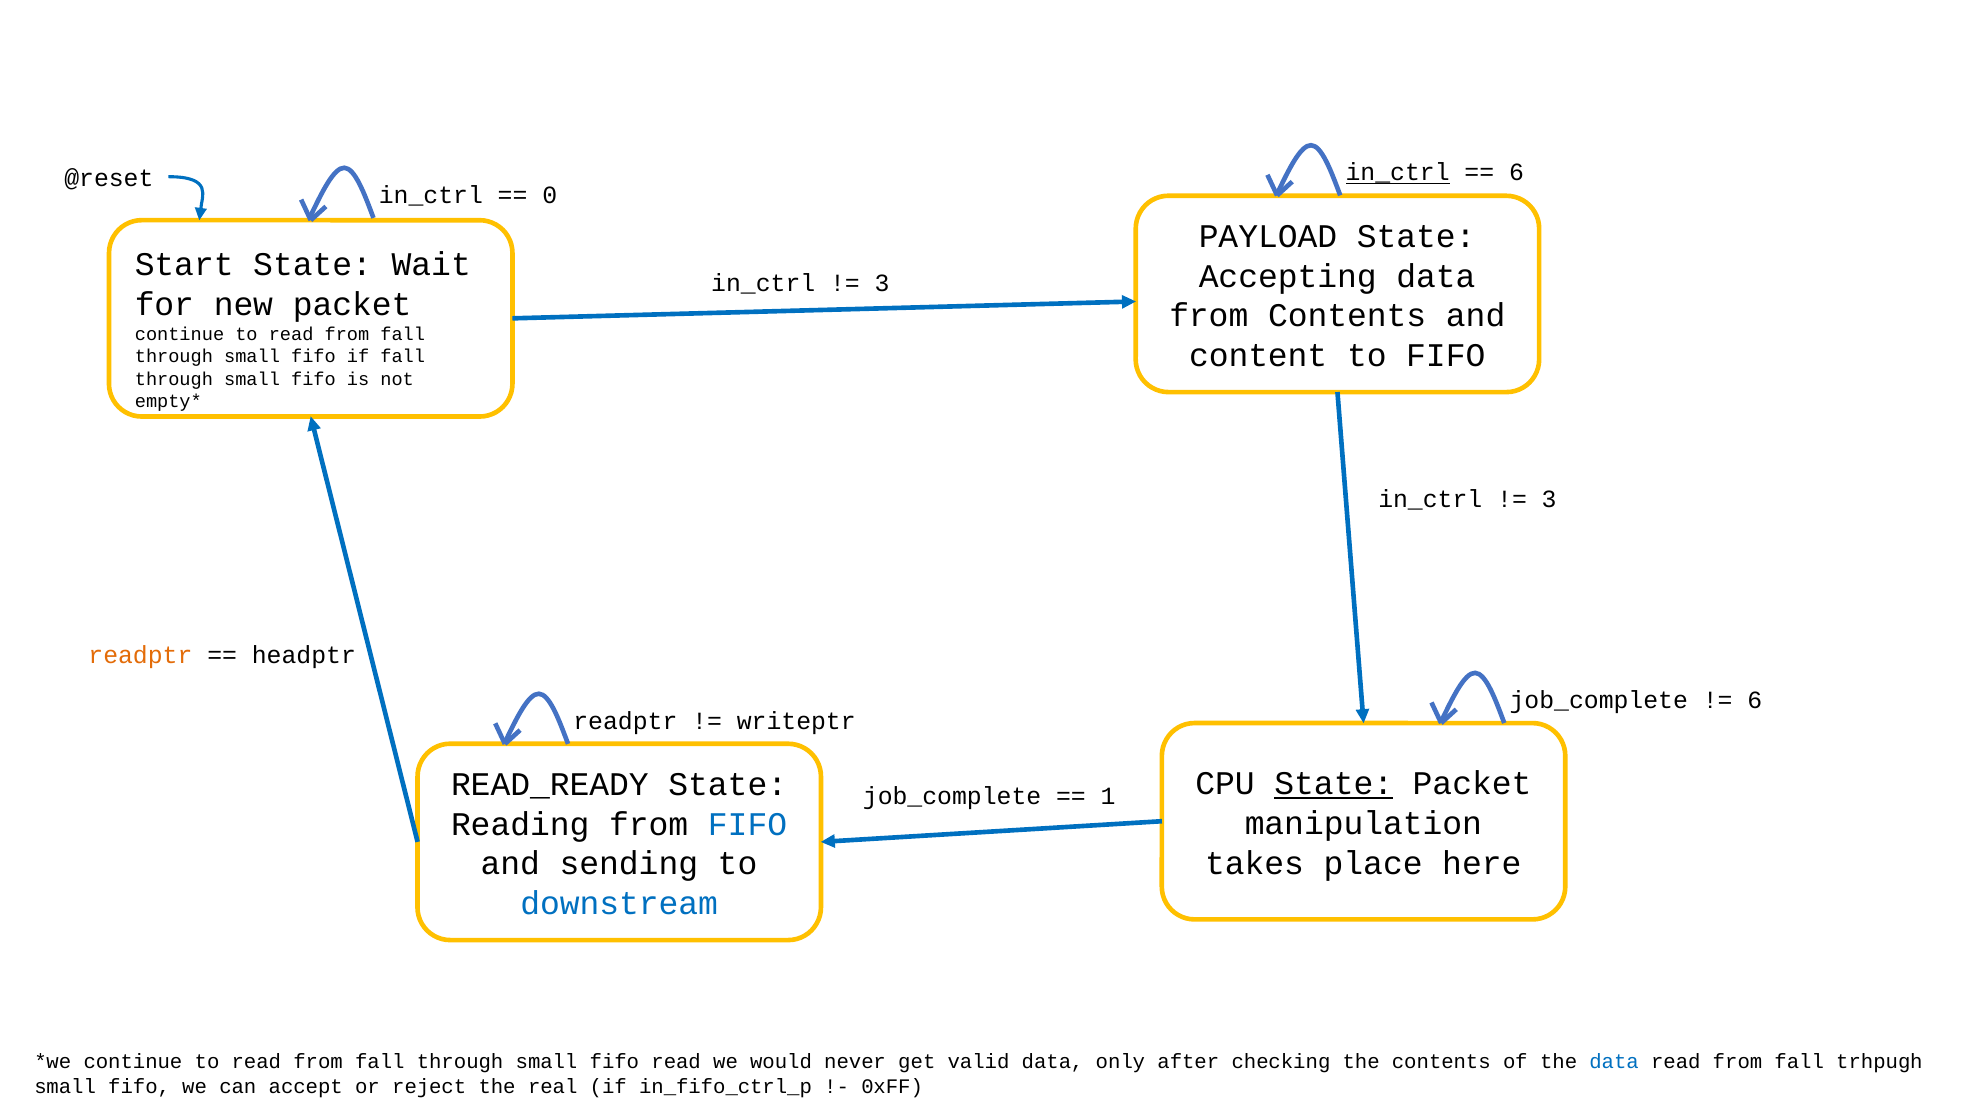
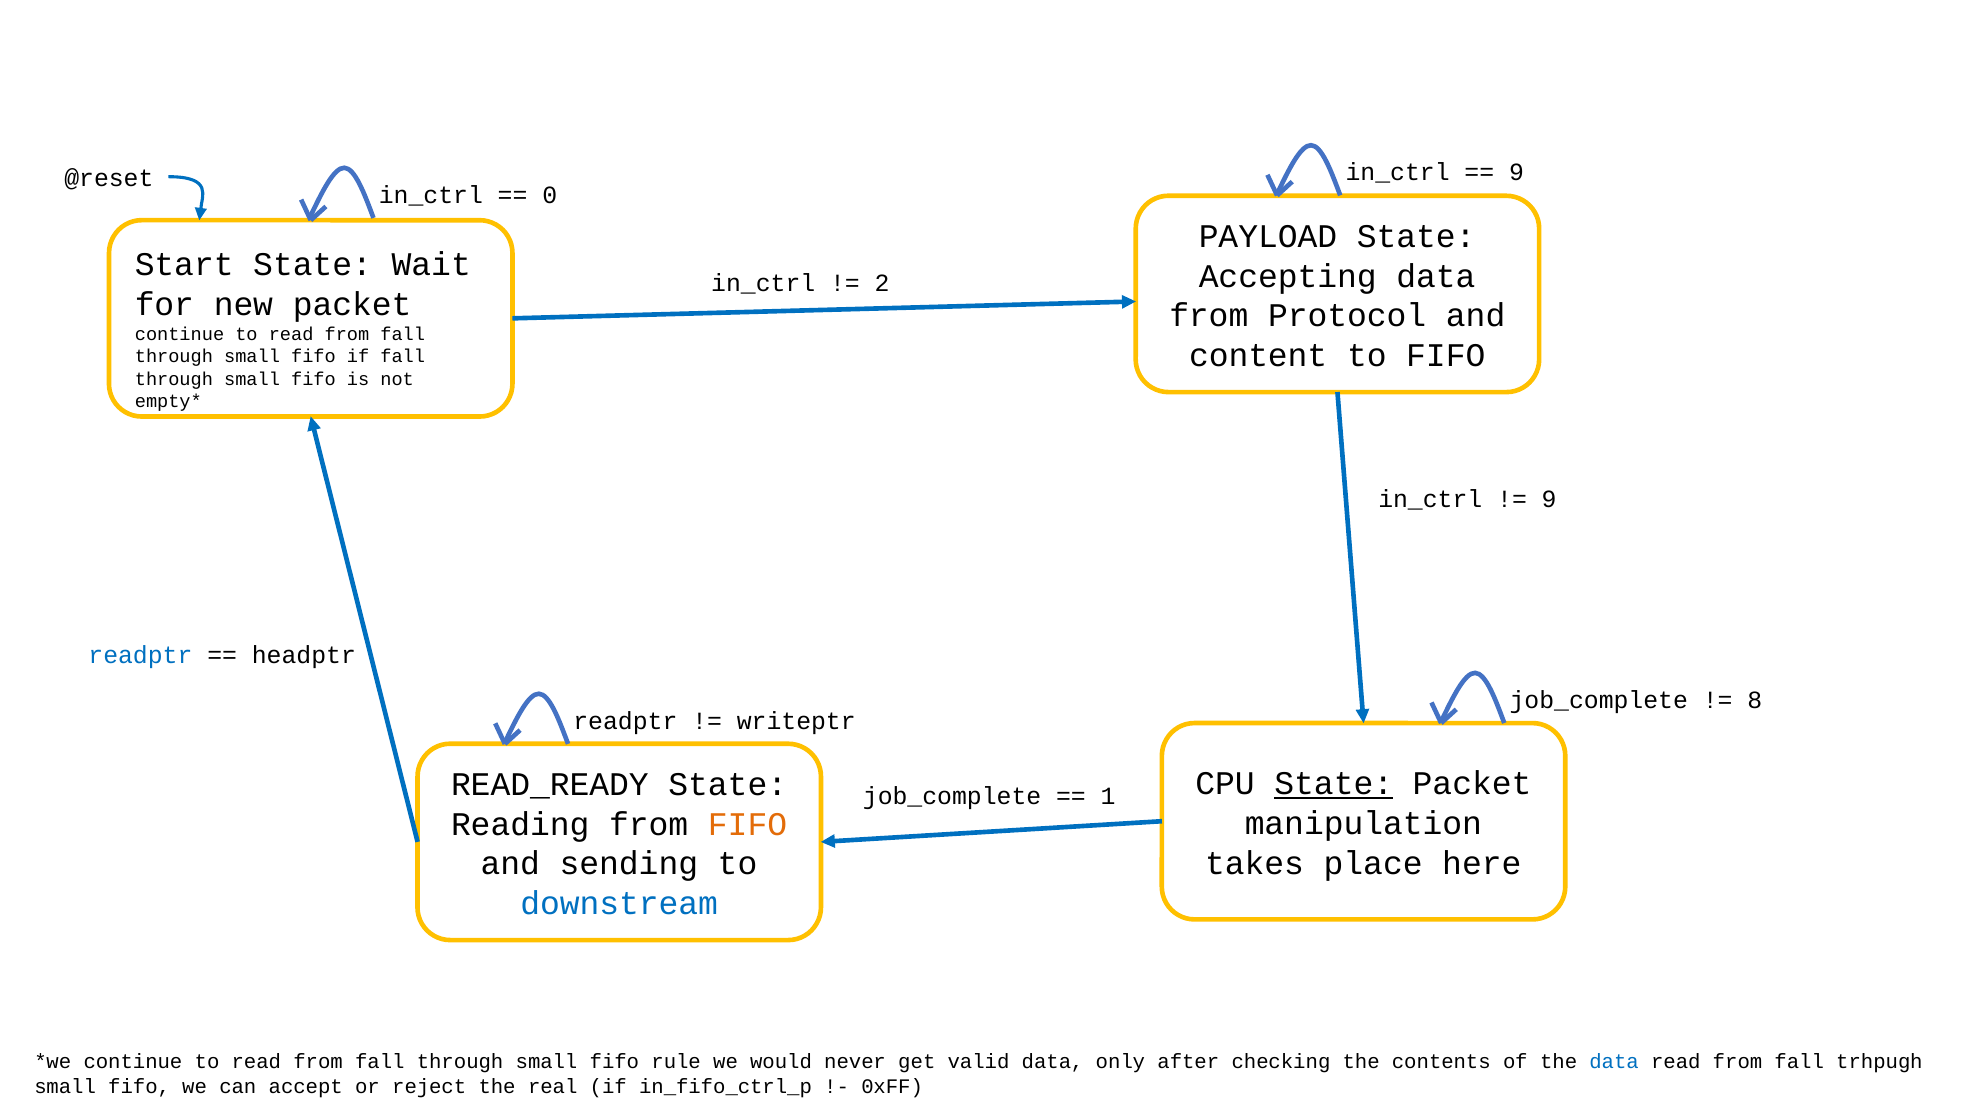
in_ctrl at (1398, 173) underline: present -> none
6 at (1517, 173): 6 -> 9
3 at (882, 283): 3 -> 2
from Contents: Contents -> Protocol
3 at (1549, 500): 3 -> 9
readptr at (140, 655) colour: orange -> blue
6 at (1755, 700): 6 -> 8
FIFO at (748, 824) colour: blue -> orange
fifo read: read -> rule
